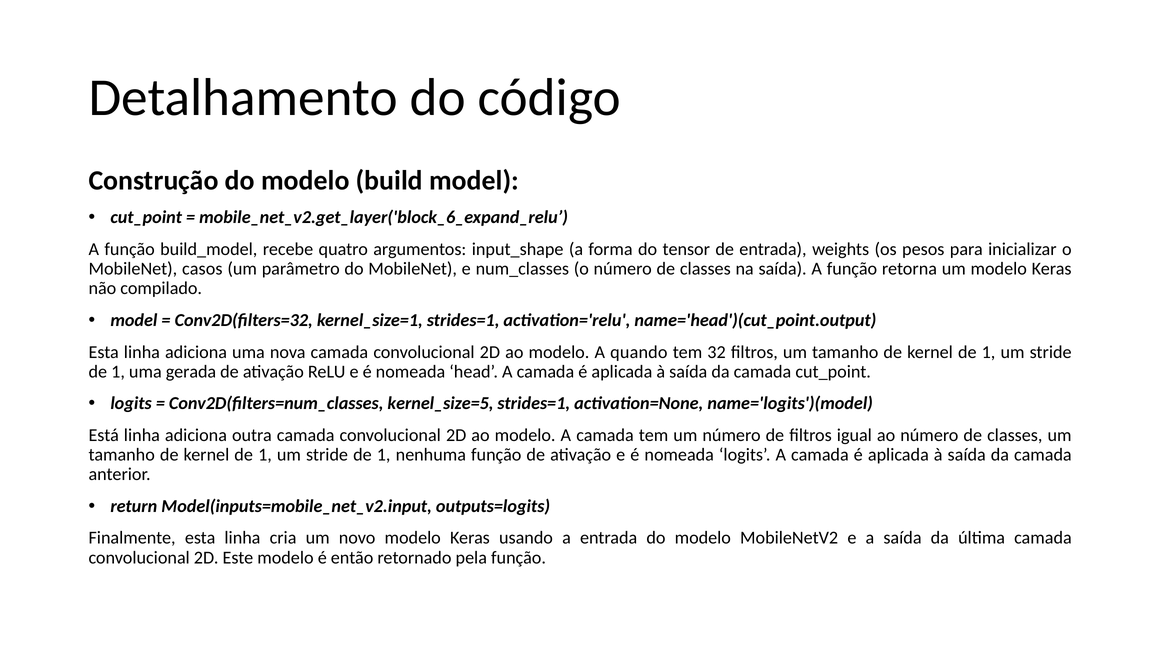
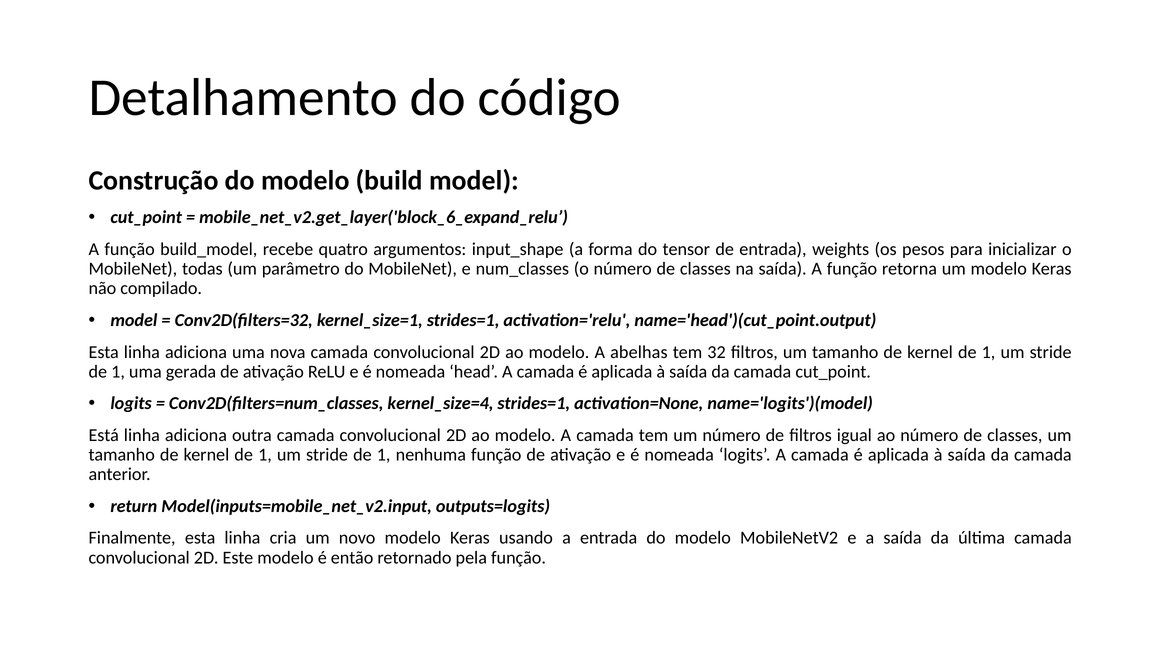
casos: casos -> todas
quando: quando -> abelhas
kernel_size=5: kernel_size=5 -> kernel_size=4
